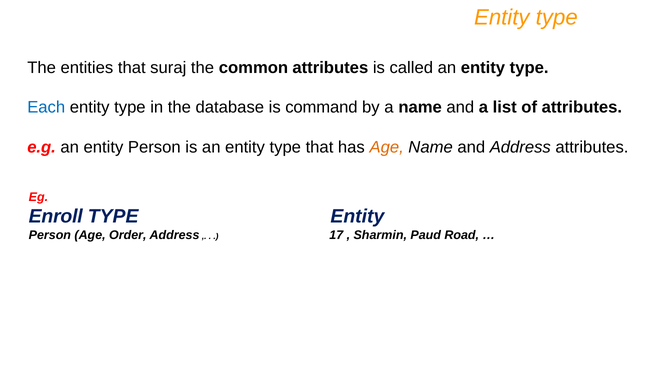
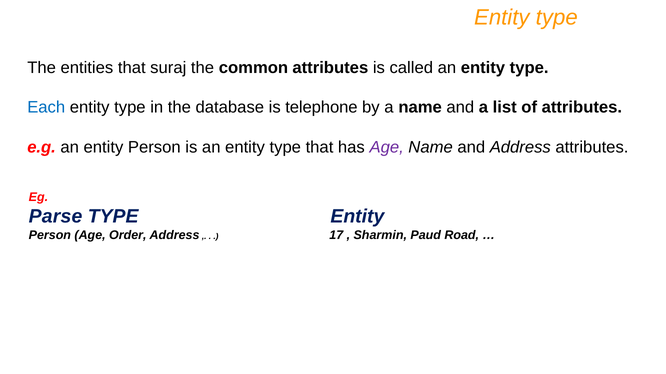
command: command -> telephone
Age at (387, 148) colour: orange -> purple
Enroll: Enroll -> Parse
